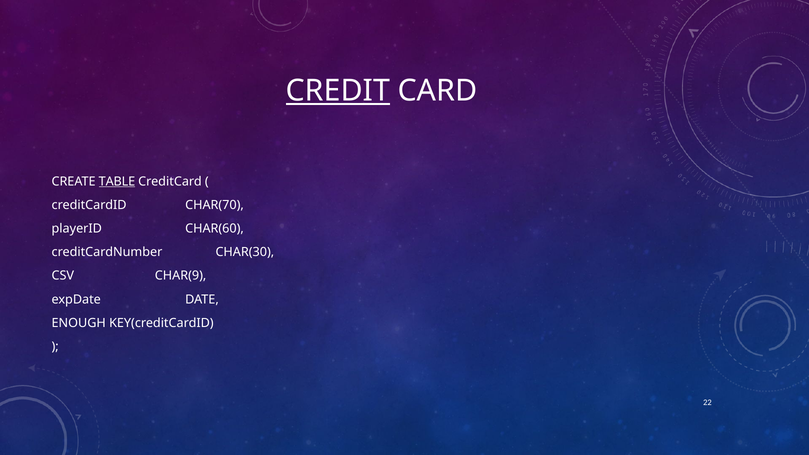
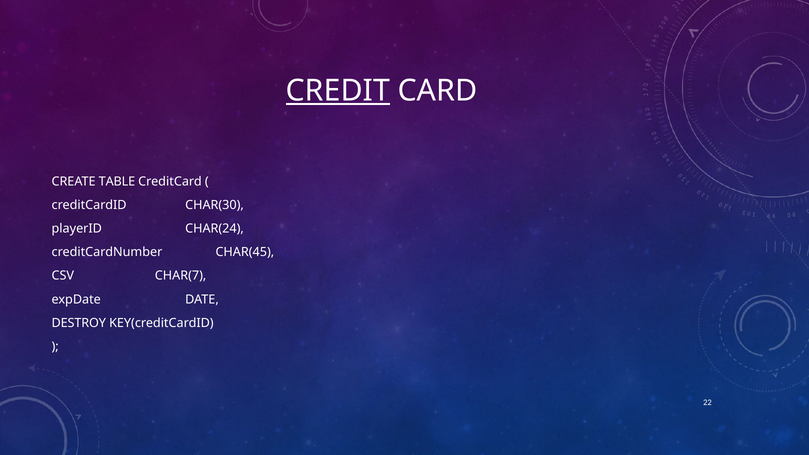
TABLE underline: present -> none
CHAR(70: CHAR(70 -> CHAR(30
CHAR(60: CHAR(60 -> CHAR(24
CHAR(30: CHAR(30 -> CHAR(45
CHAR(9: CHAR(9 -> CHAR(7
ENOUGH: ENOUGH -> DESTROY
